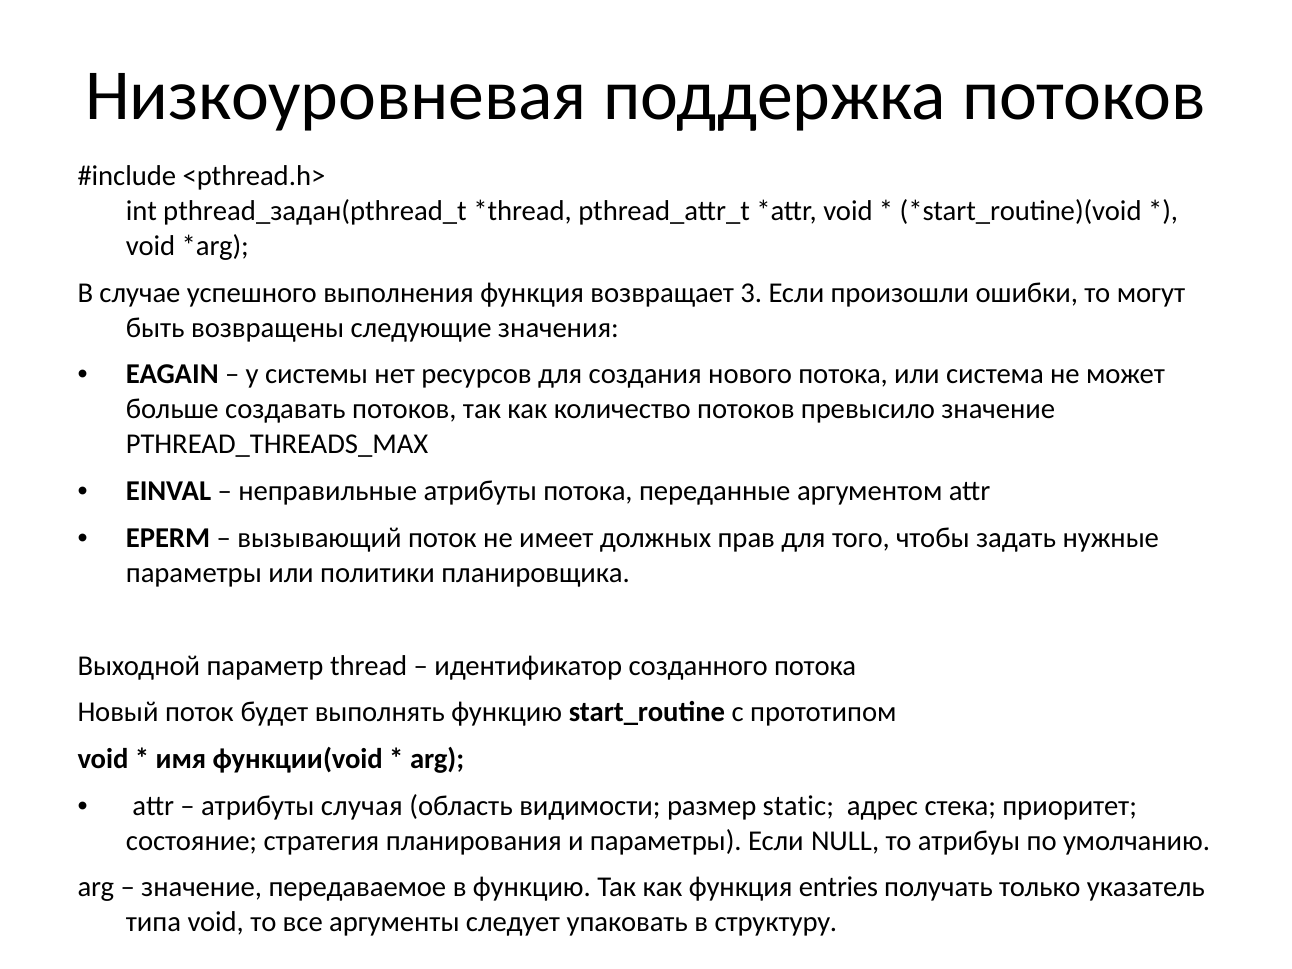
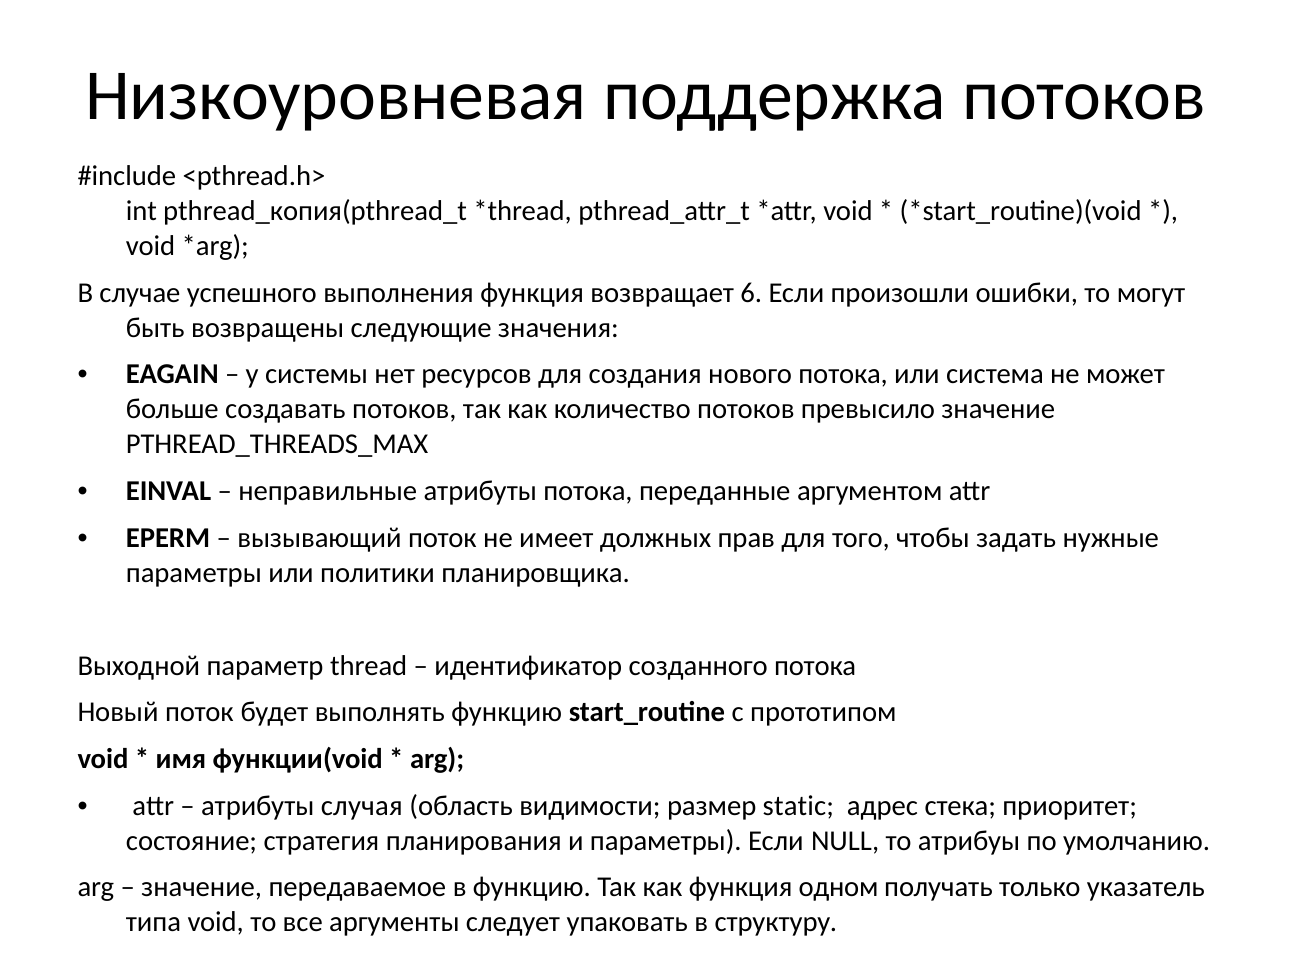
pthread_задан(pthread_t: pthread_задан(pthread_t -> pthread_копия(pthread_t
3: 3 -> 6
entries: entries -> одном
